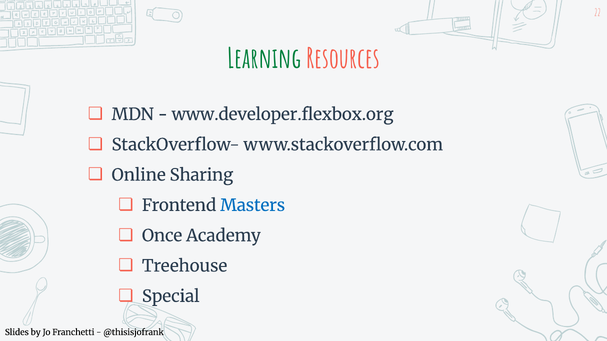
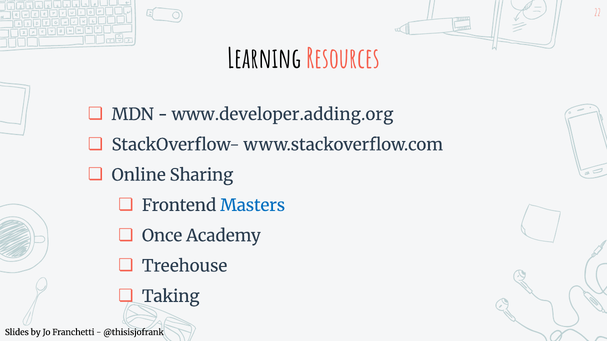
Learning colour: green -> black
www.developer.flexbox.org: www.developer.flexbox.org -> www.developer.adding.org
Special: Special -> Taking
